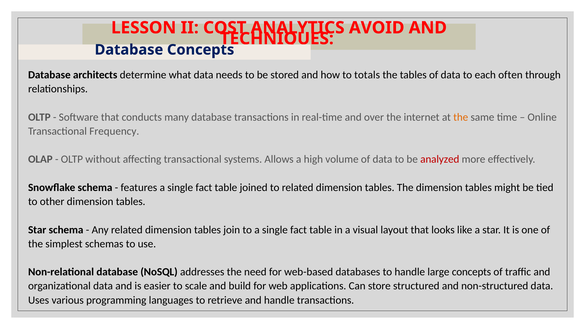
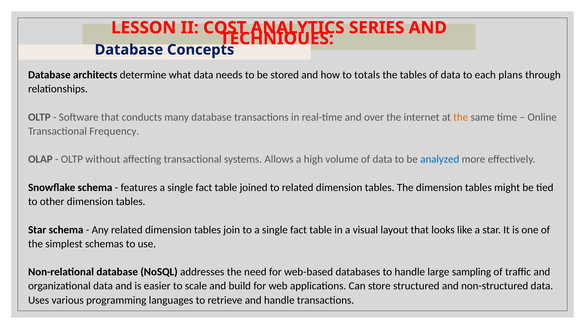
AVOID: AVOID -> SERIES
often: often -> plans
analyzed colour: red -> blue
large concepts: concepts -> sampling
